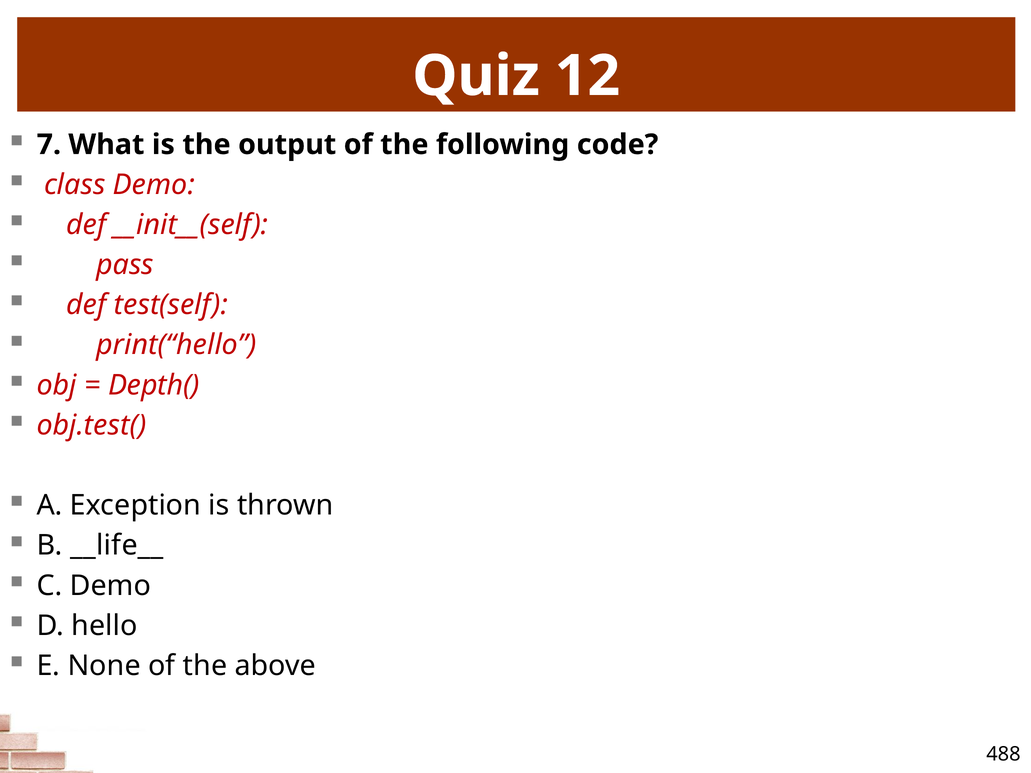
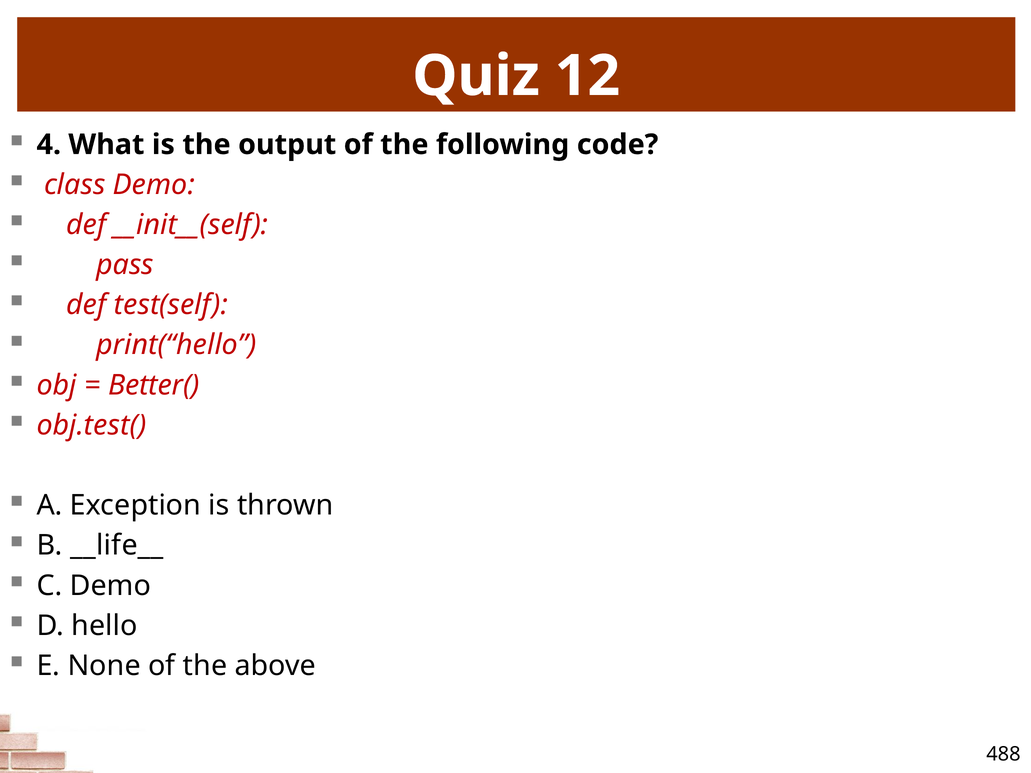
7: 7 -> 4
Depth(: Depth( -> Better(
